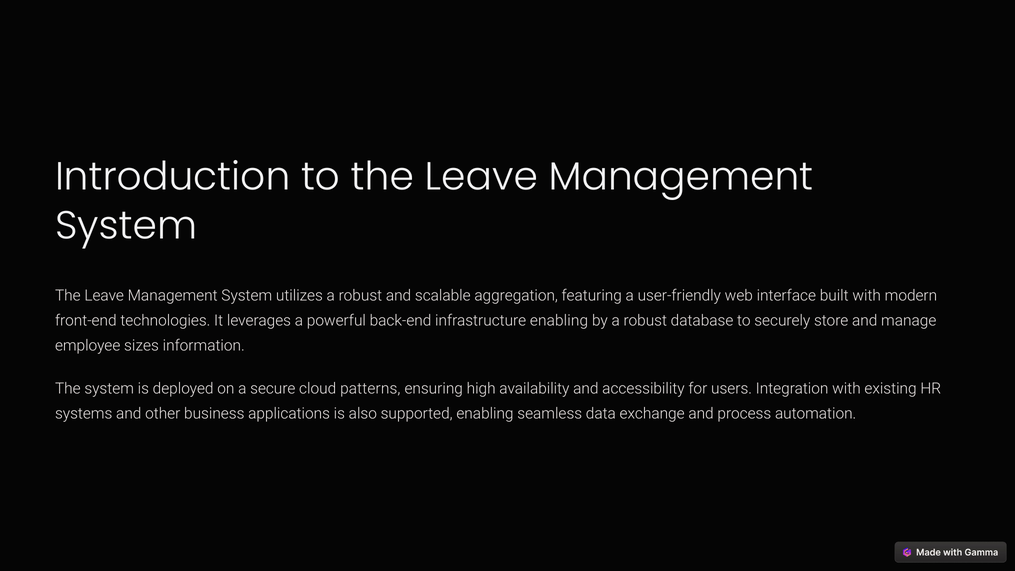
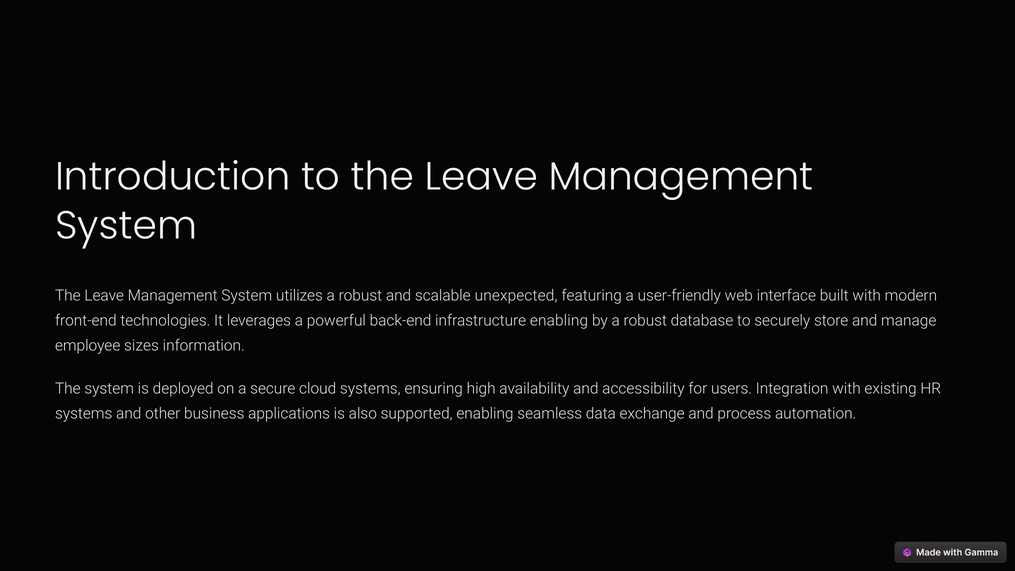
aggregation: aggregation -> unexpected
cloud patterns: patterns -> systems
